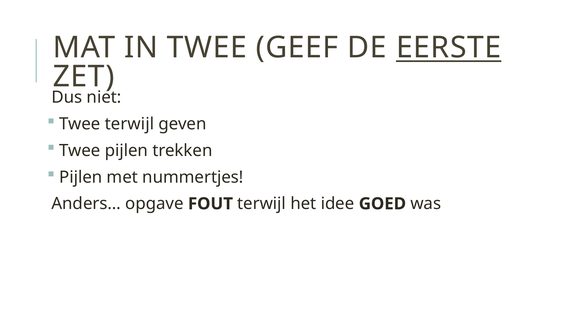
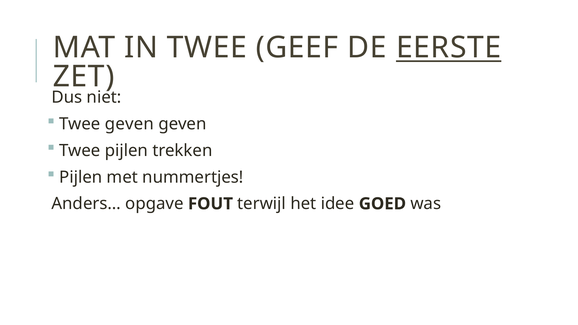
Twee terwijl: terwijl -> geven
